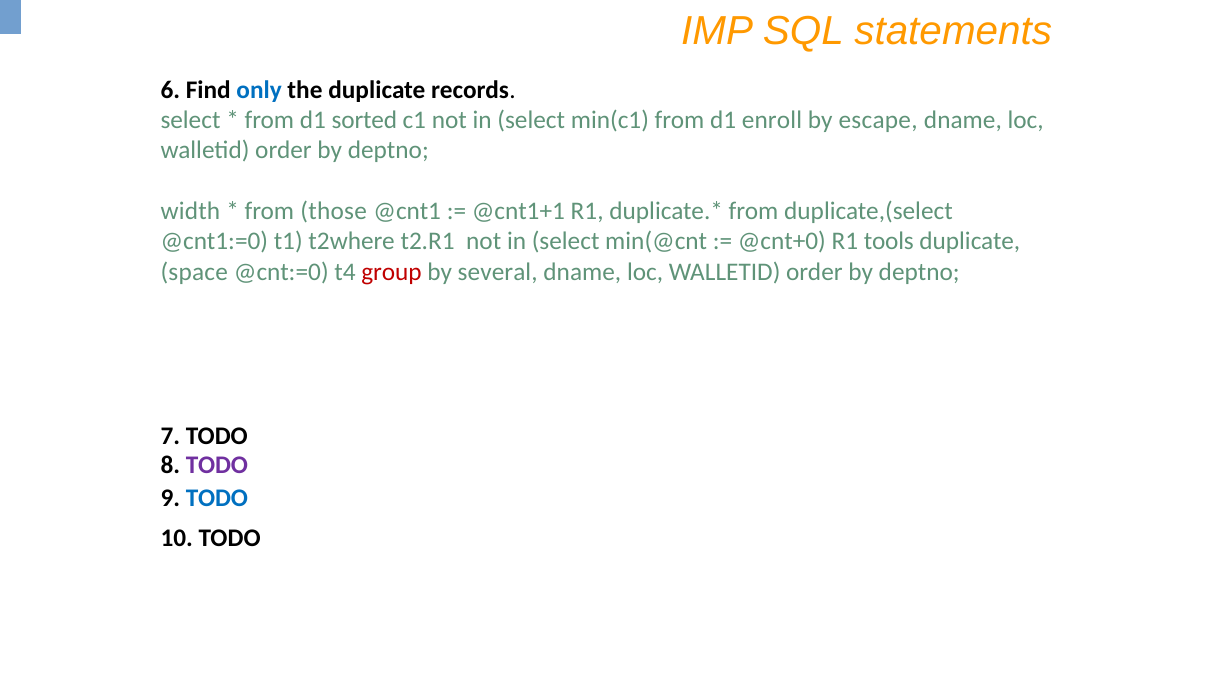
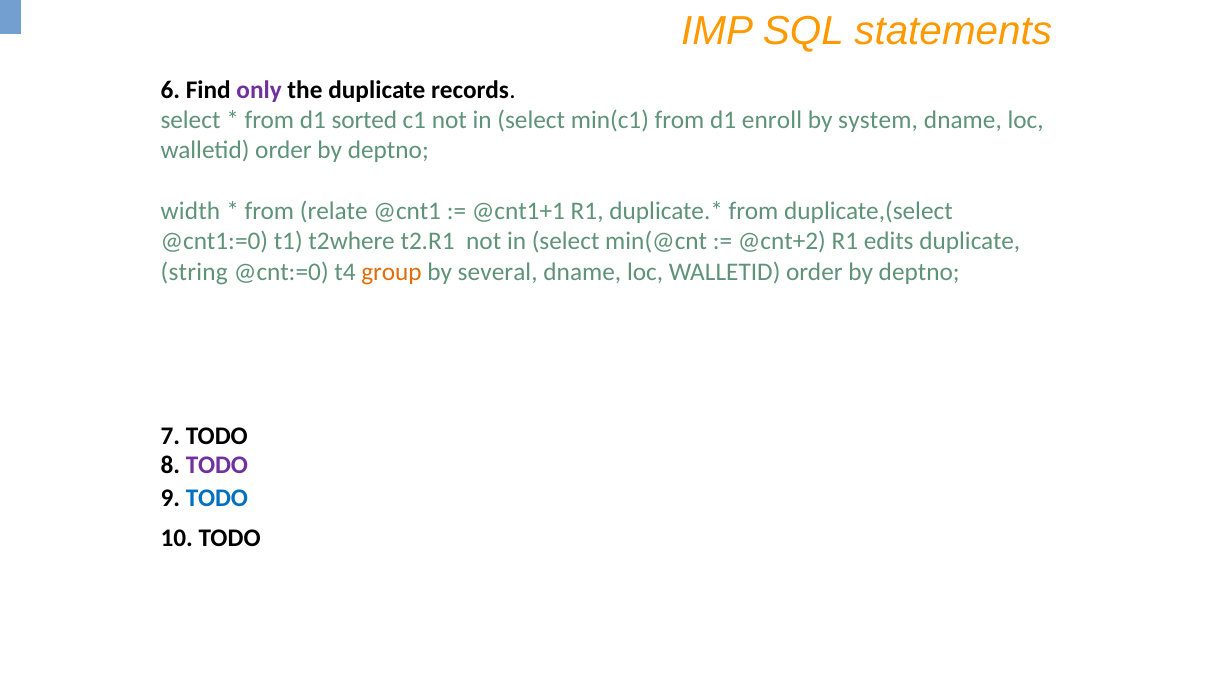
only colour: blue -> purple
escape: escape -> system
those: those -> relate
@cnt+0: @cnt+0 -> @cnt+2
tools: tools -> edits
space: space -> string
group colour: red -> orange
